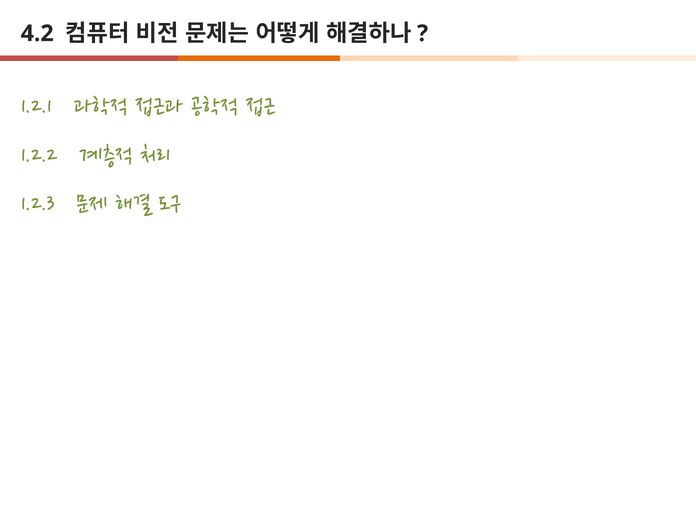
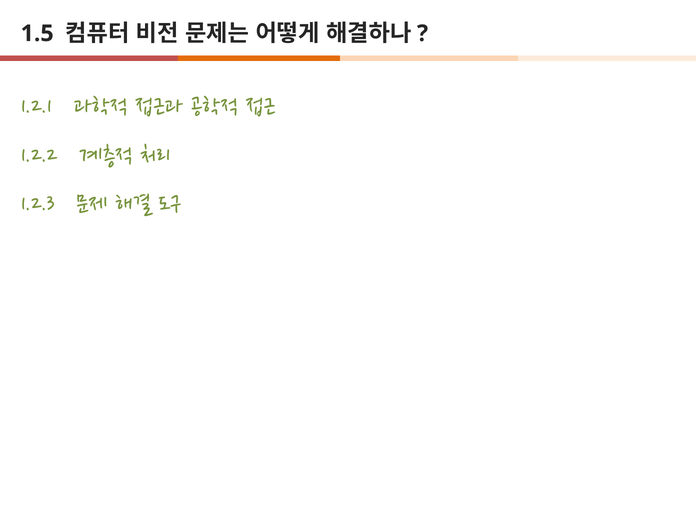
4.2: 4.2 -> 1.5
